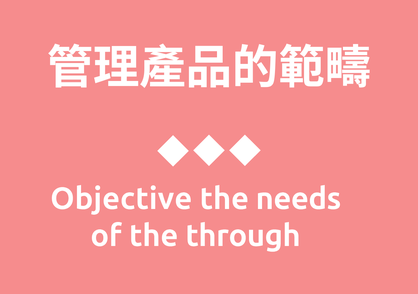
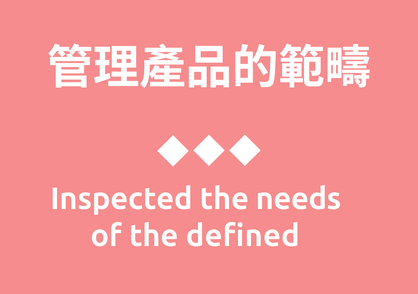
Objective: Objective -> Inspected
through: through -> defined
